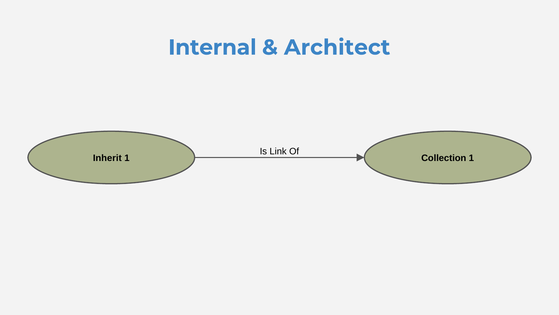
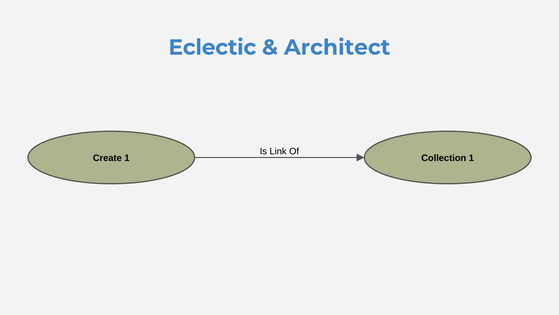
Internal: Internal -> Eclectic
Inherit: Inherit -> Create
